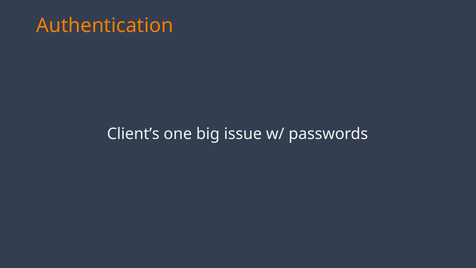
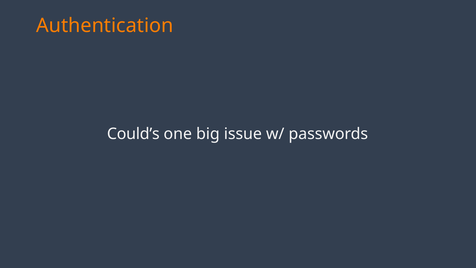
Client’s: Client’s -> Could’s
